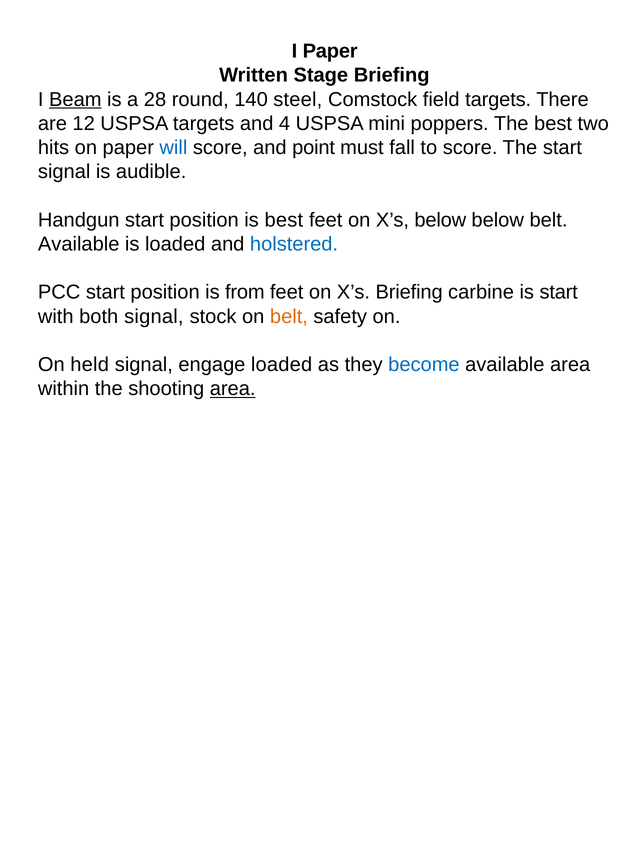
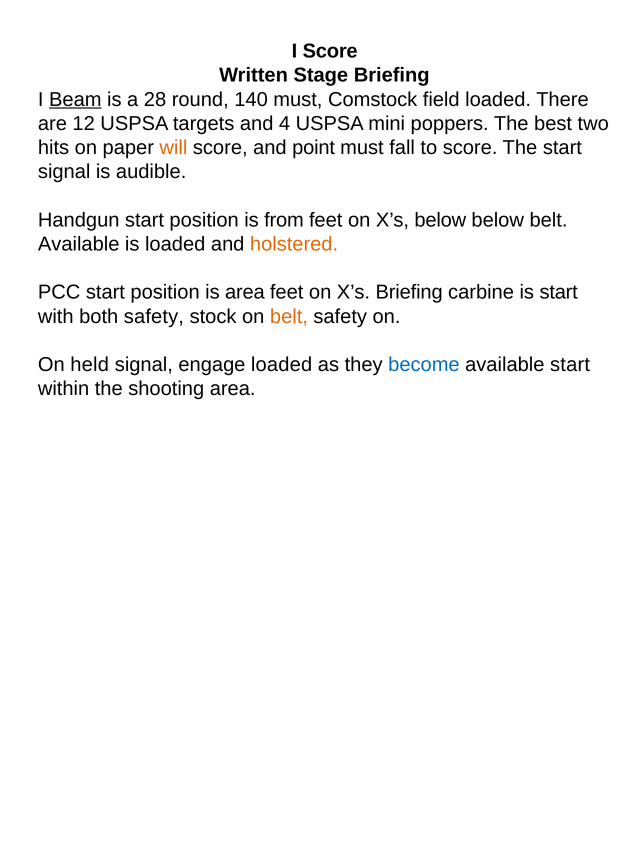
I Paper: Paper -> Score
140 steel: steel -> must
field targets: targets -> loaded
will colour: blue -> orange
is best: best -> from
holstered colour: blue -> orange
is from: from -> area
both signal: signal -> safety
available area: area -> start
area at (233, 389) underline: present -> none
